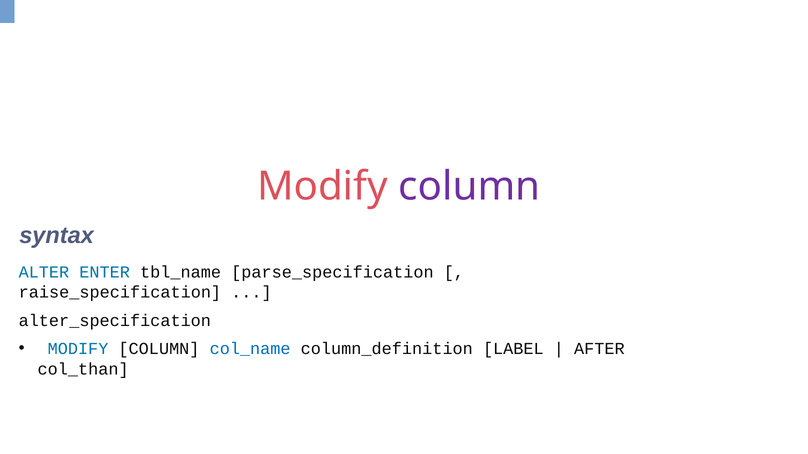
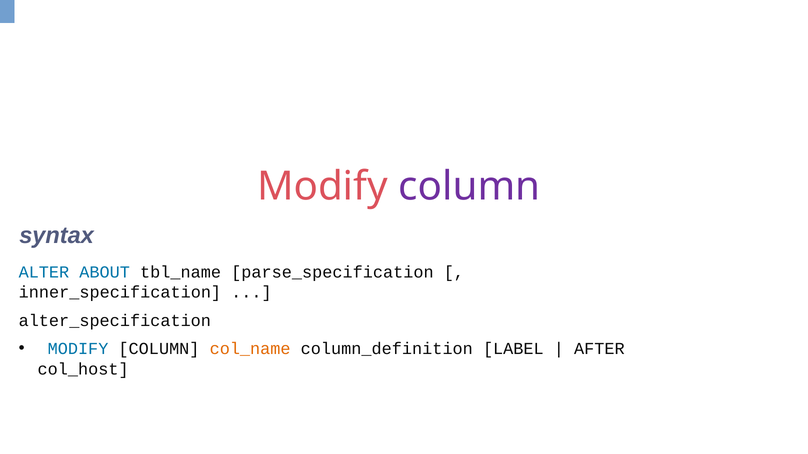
ENTER: ENTER -> ABOUT
raise_specification: raise_specification -> inner_specification
col_name colour: blue -> orange
col_than: col_than -> col_host
